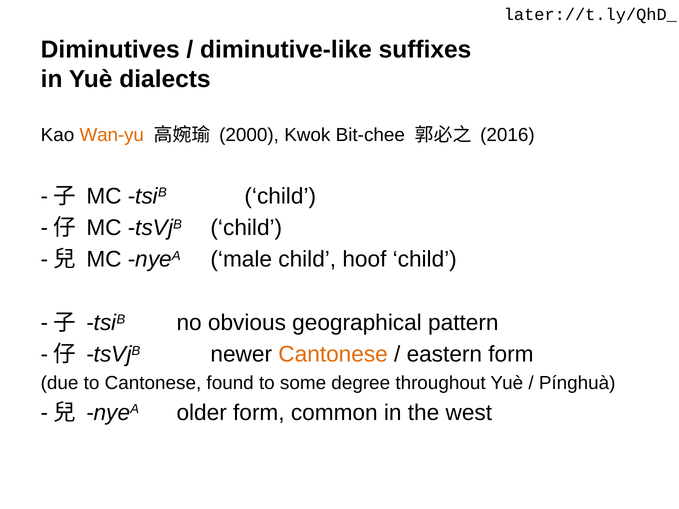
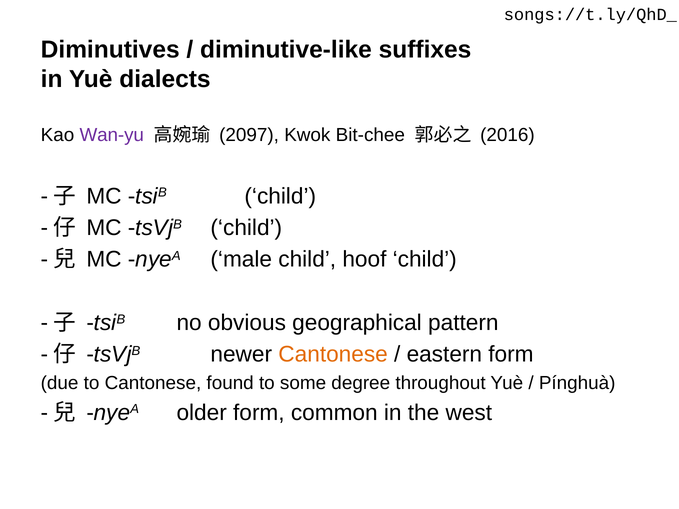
later://t.ly/QhD_: later://t.ly/QhD_ -> songs://t.ly/QhD_
Wan-yu colour: orange -> purple
2000: 2000 -> 2097
